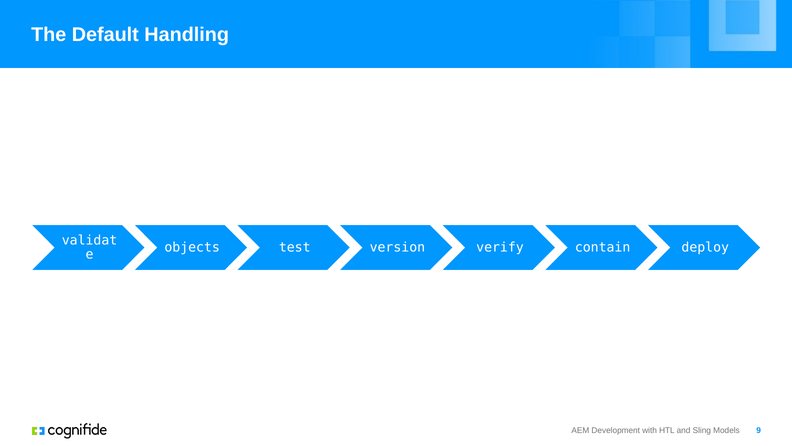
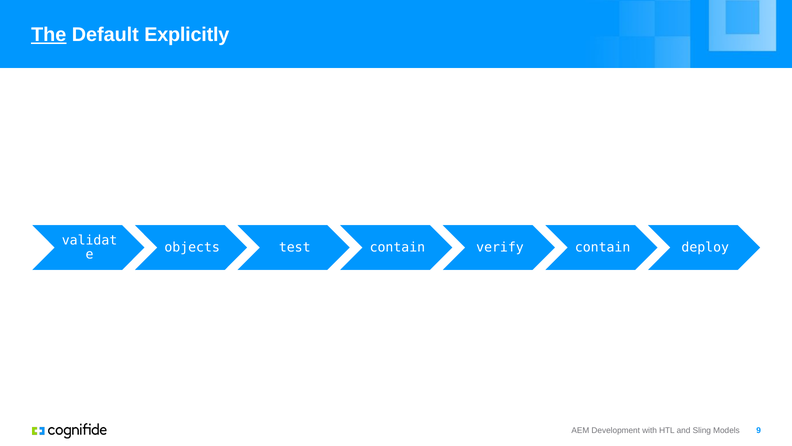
The underline: none -> present
Handling: Handling -> Explicitly
test version: version -> contain
